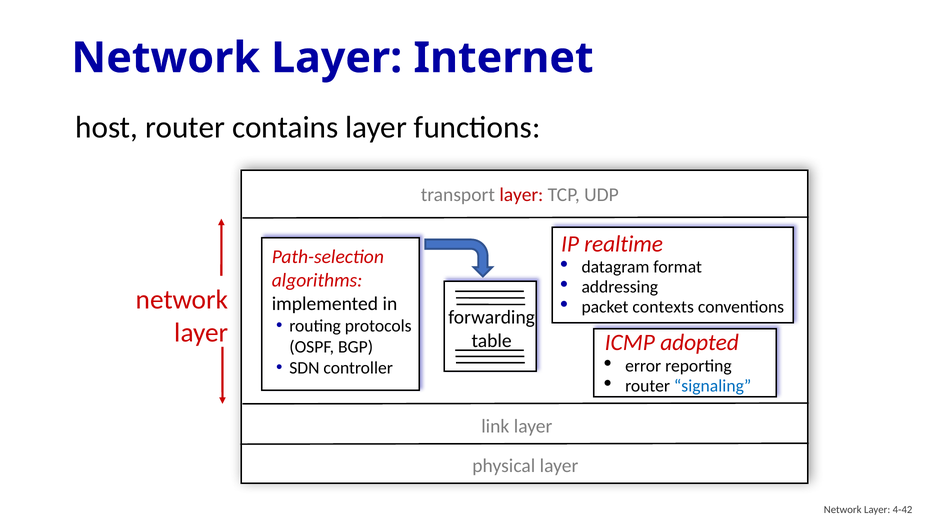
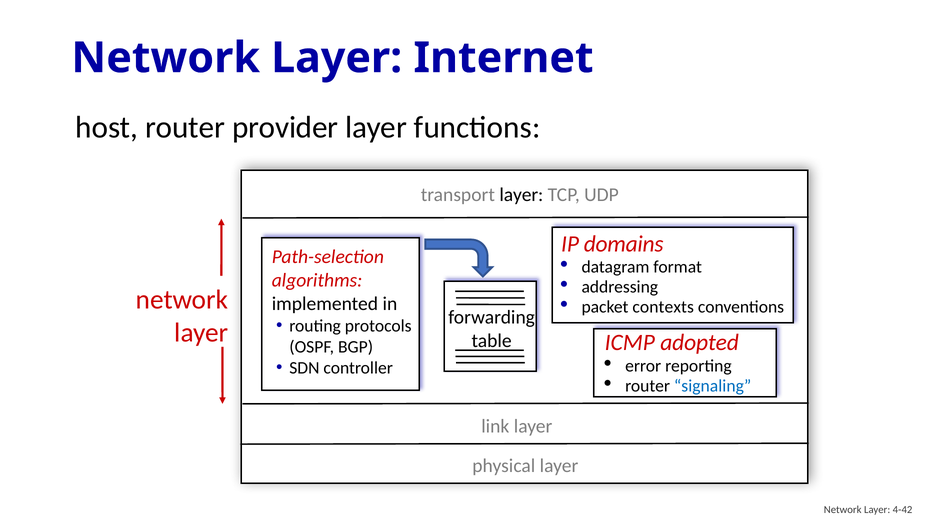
contains: contains -> provider
layer at (521, 195) colour: red -> black
realtime: realtime -> domains
